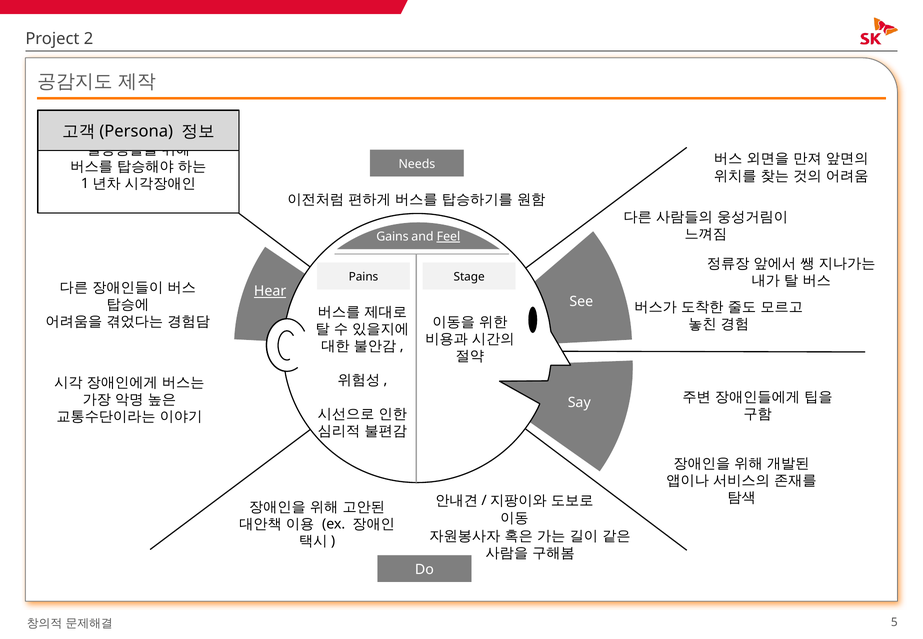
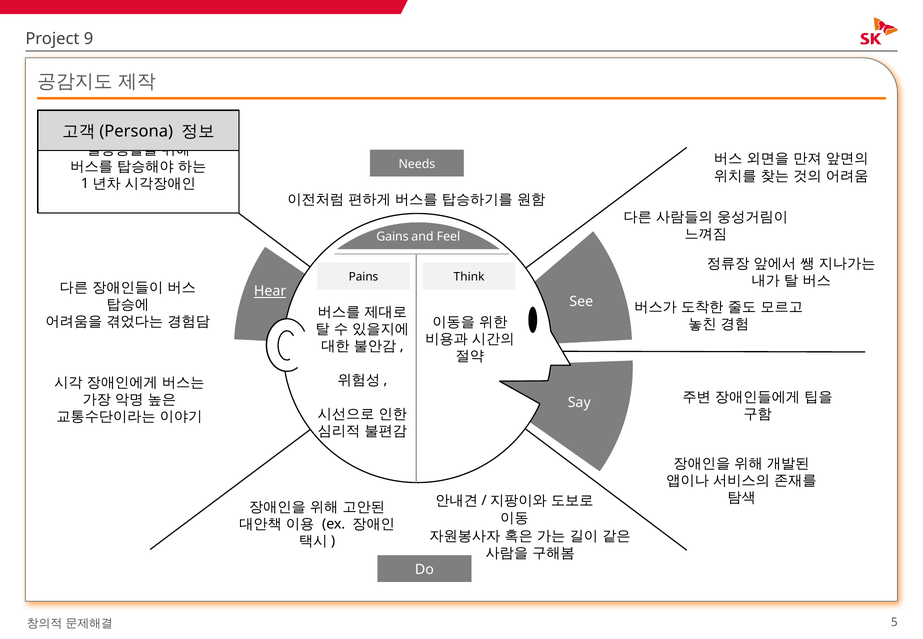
2: 2 -> 9
Feel underline: present -> none
Stage: Stage -> Think
